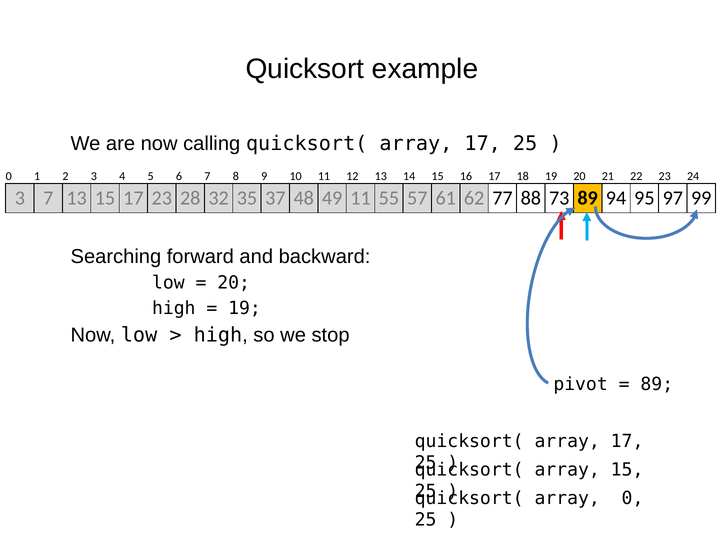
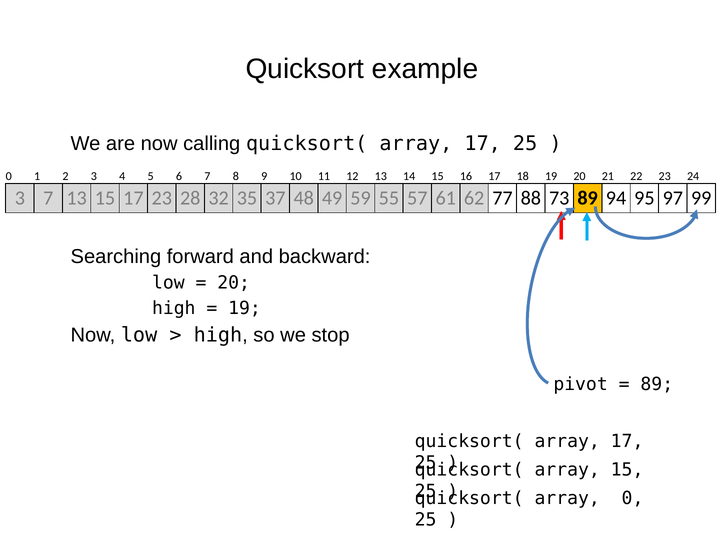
49 11: 11 -> 59
